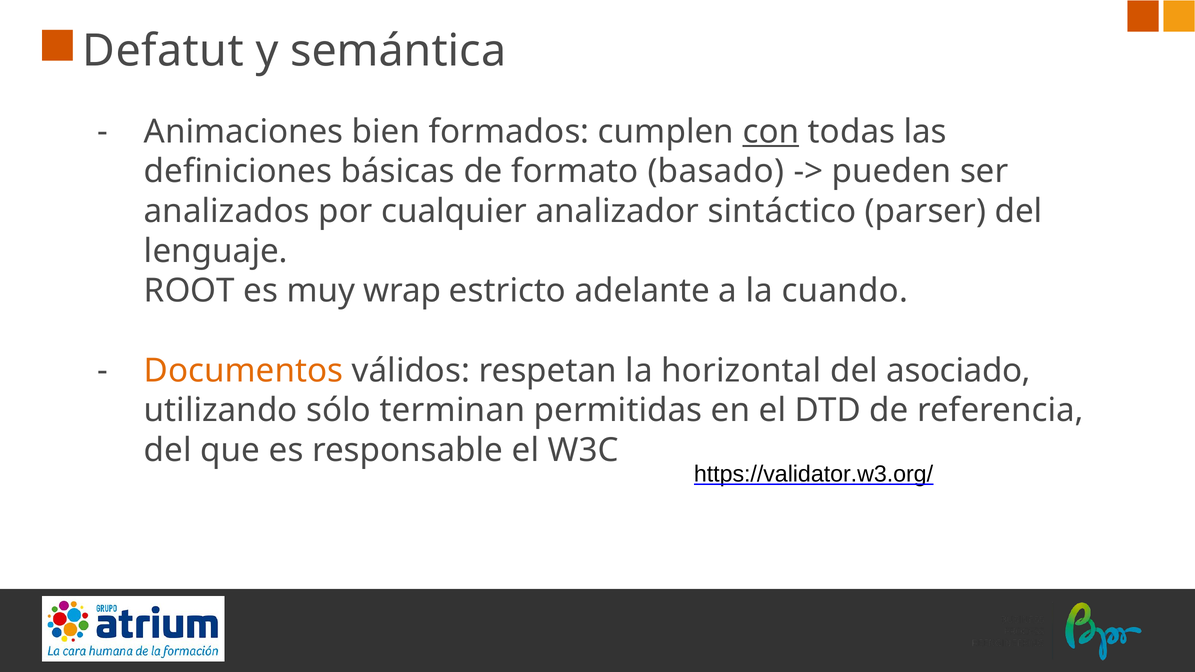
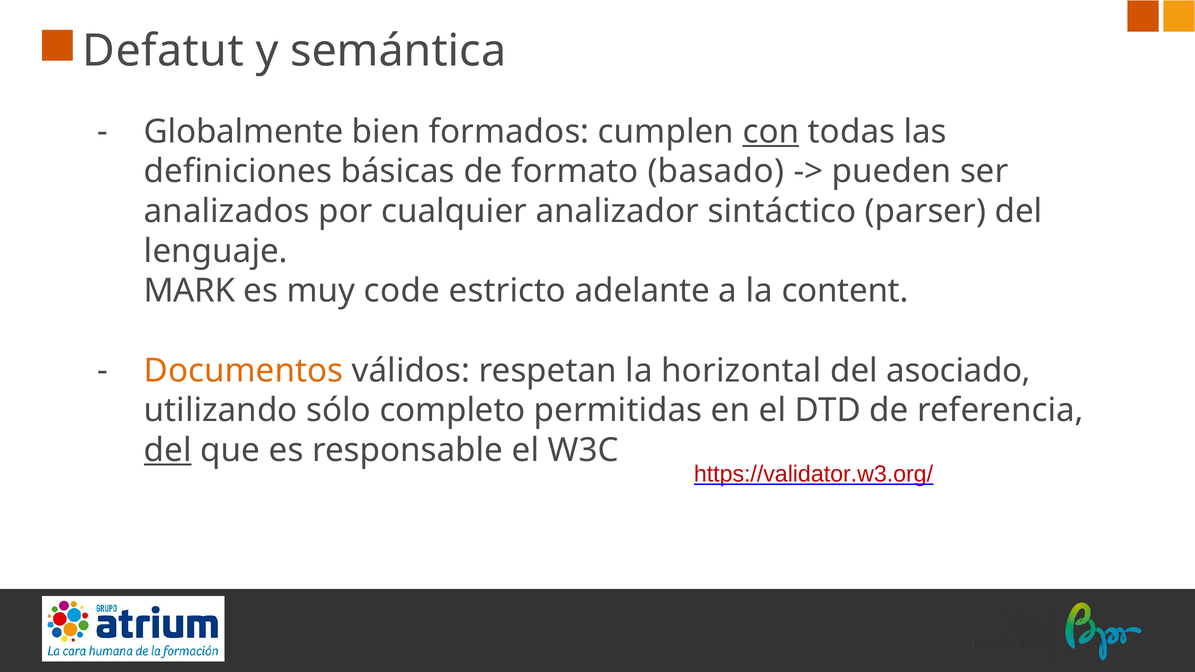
Animaciones: Animaciones -> Globalmente
ROOT: ROOT -> MARK
wrap: wrap -> code
cuando: cuando -> content
terminan: terminan -> completo
del at (168, 450) underline: none -> present
https://validator.w3.org/ colour: black -> red
